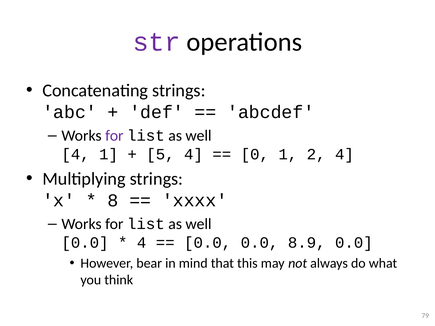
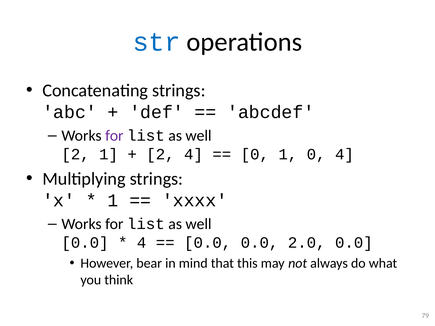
str colour: purple -> blue
4 at (76, 155): 4 -> 2
5 at (160, 155): 5 -> 2
1 2: 2 -> 0
8 at (113, 201): 8 -> 1
8.9: 8.9 -> 2.0
